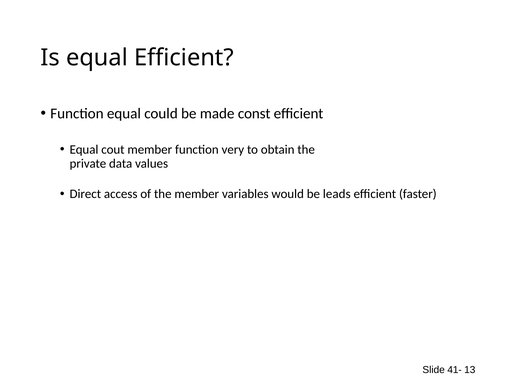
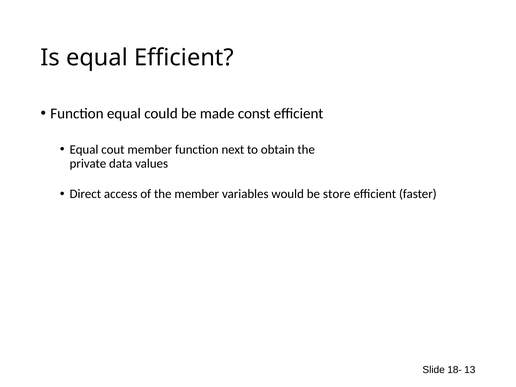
very: very -> next
leads: leads -> store
41-: 41- -> 18-
